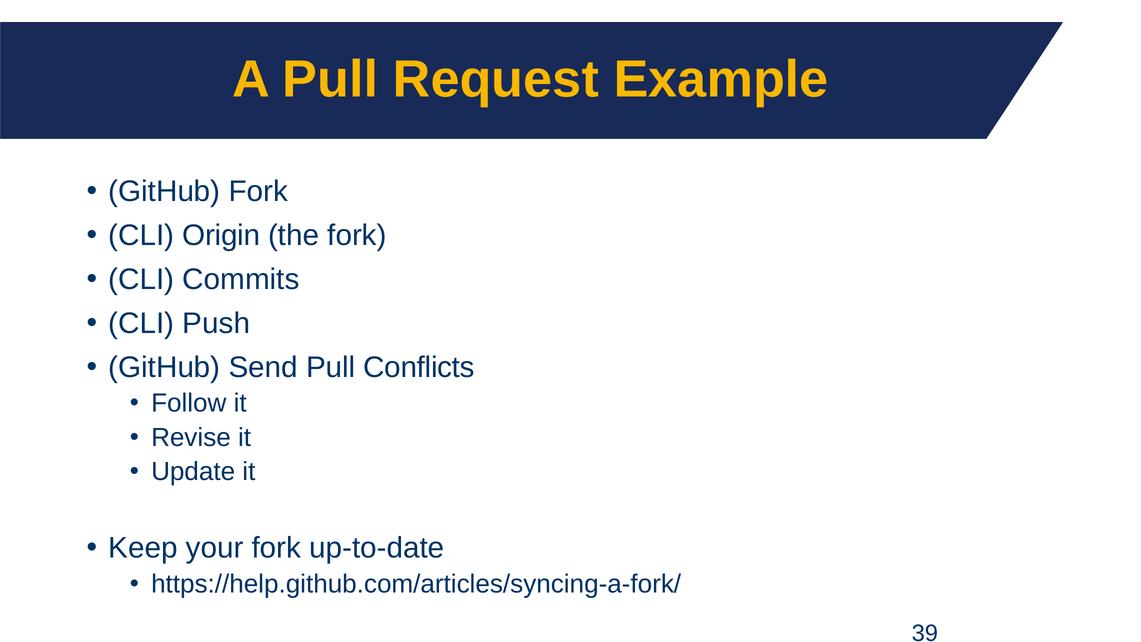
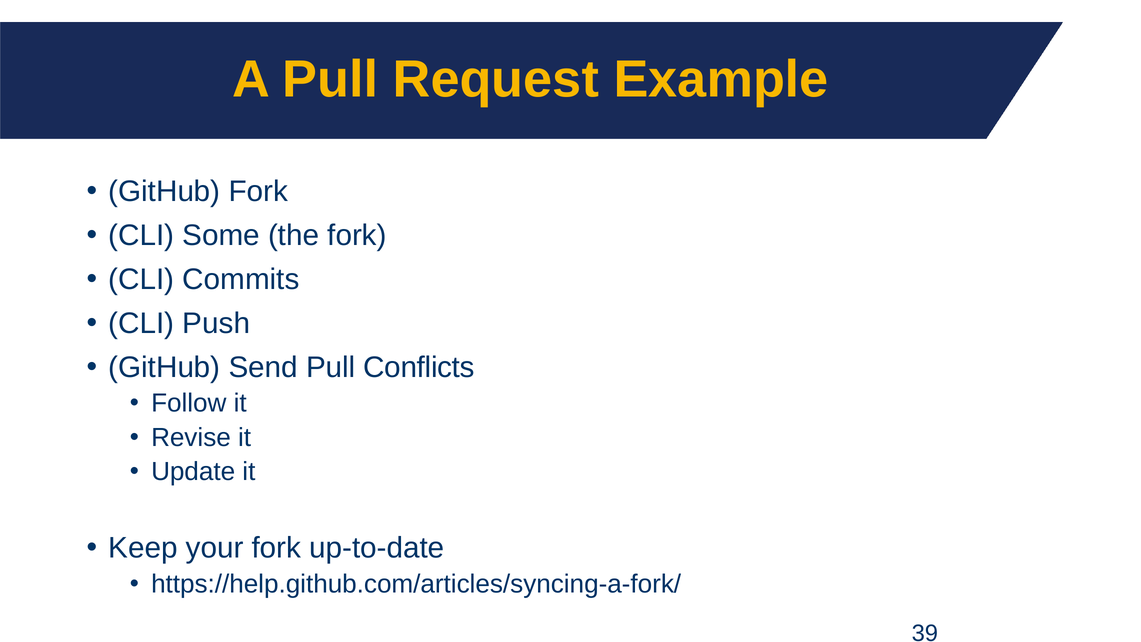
Origin: Origin -> Some
